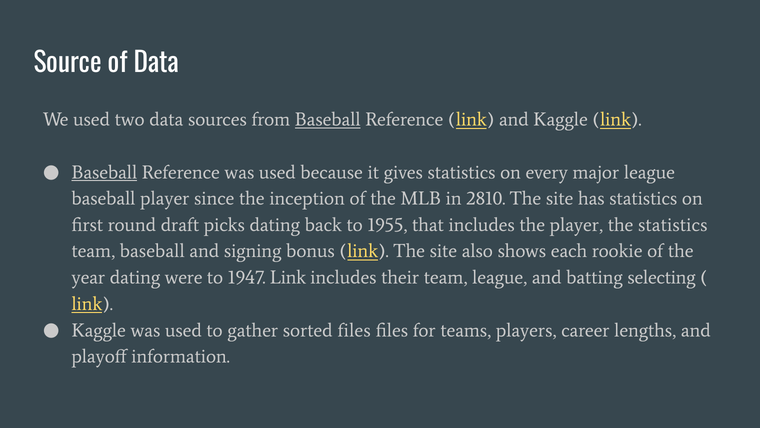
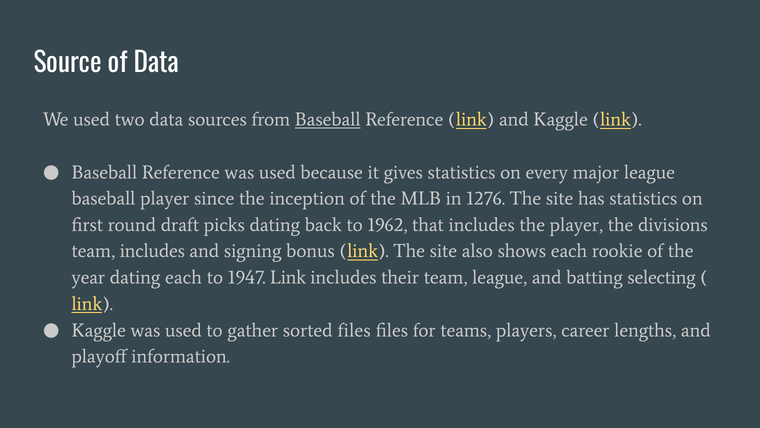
Baseball at (104, 172) underline: present -> none
2810: 2810 -> 1276
1955: 1955 -> 1962
the statistics: statistics -> divisions
team baseball: baseball -> includes
dating were: were -> each
